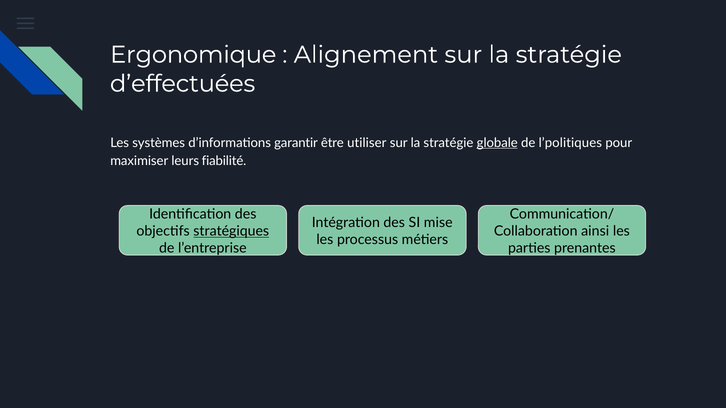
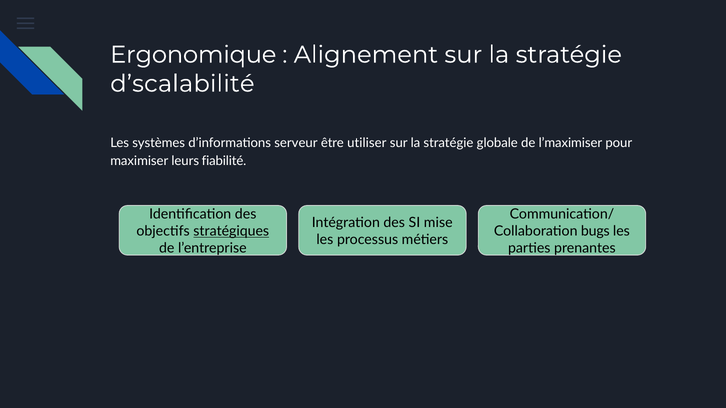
d’effectuées: d’effectuées -> d’scalabilité
garantir: garantir -> serveur
globale underline: present -> none
l’politiques: l’politiques -> l’maximiser
ainsi: ainsi -> bugs
